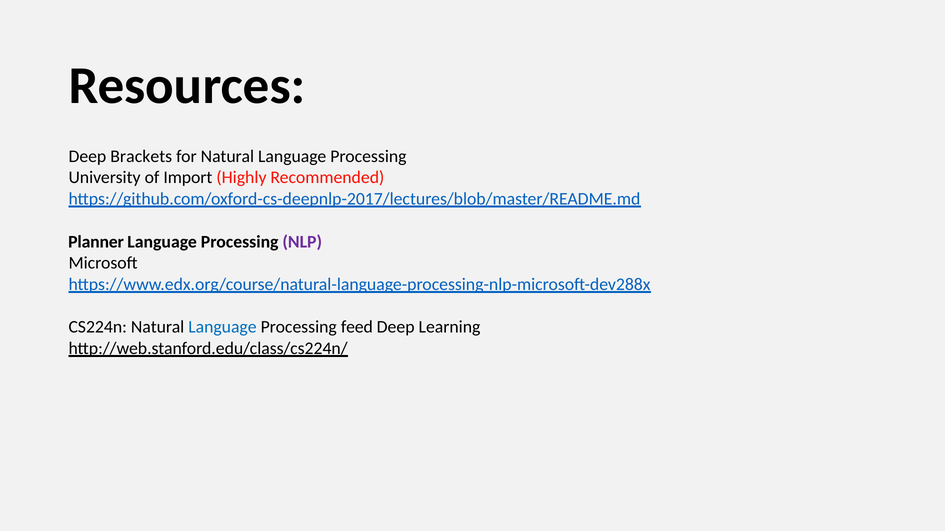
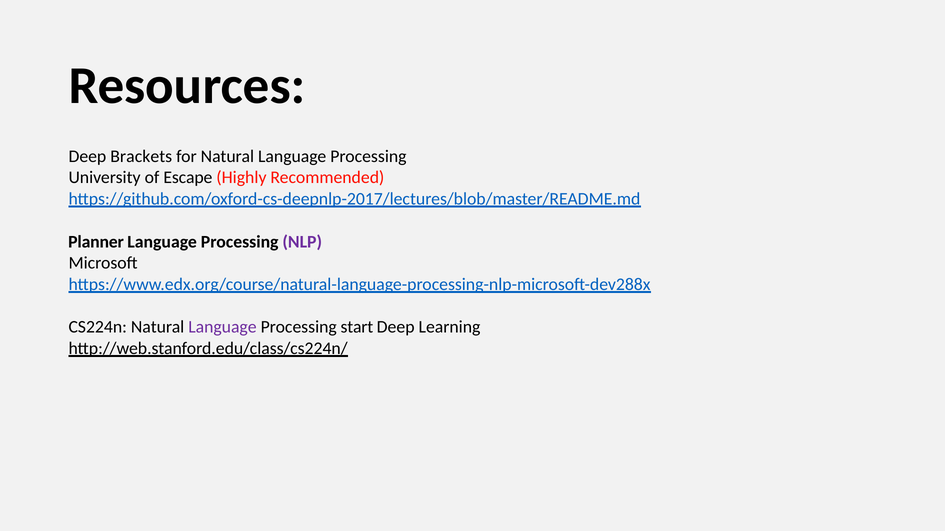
Import: Import -> Escape
Language at (222, 327) colour: blue -> purple
feed: feed -> start
